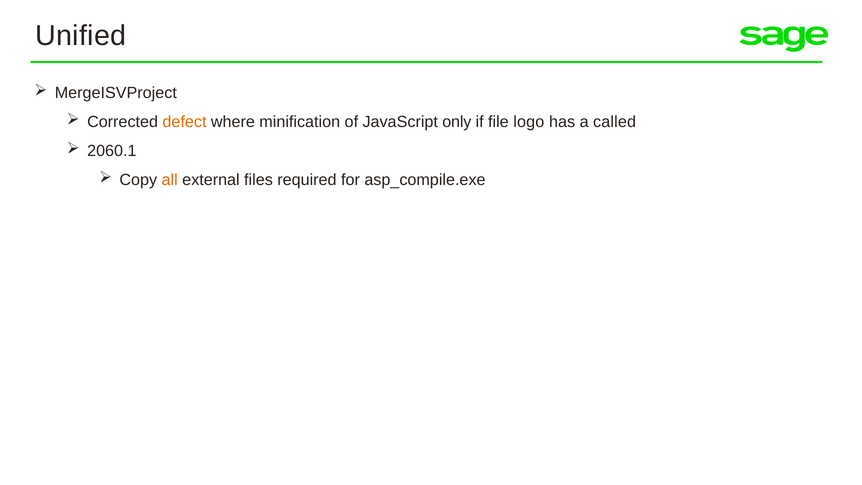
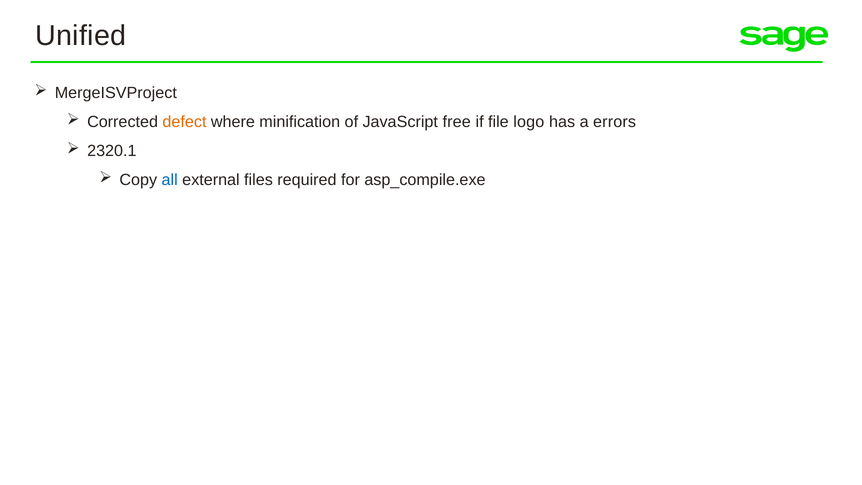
only: only -> free
called: called -> errors
2060.1: 2060.1 -> 2320.1
all colour: orange -> blue
